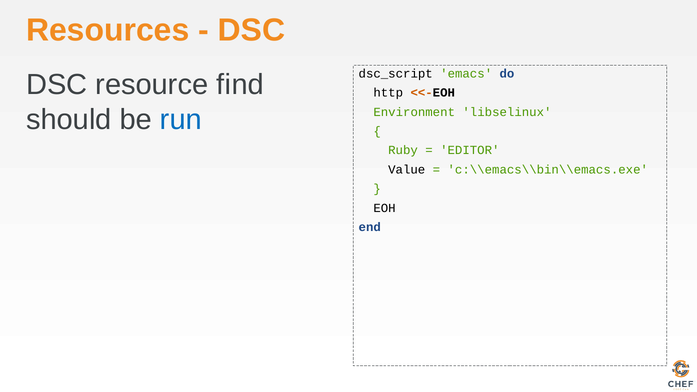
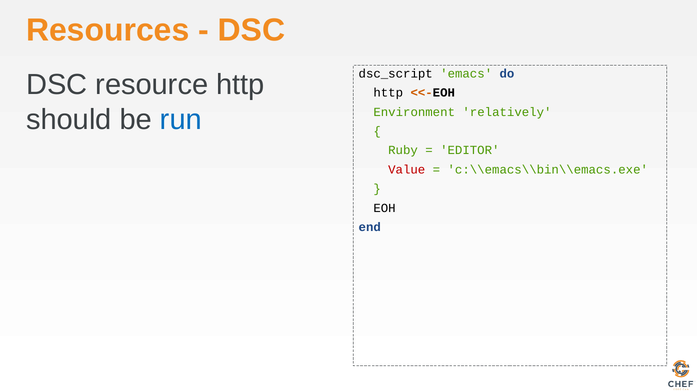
resource find: find -> http
libselinux: libselinux -> relatively
Value colour: black -> red
